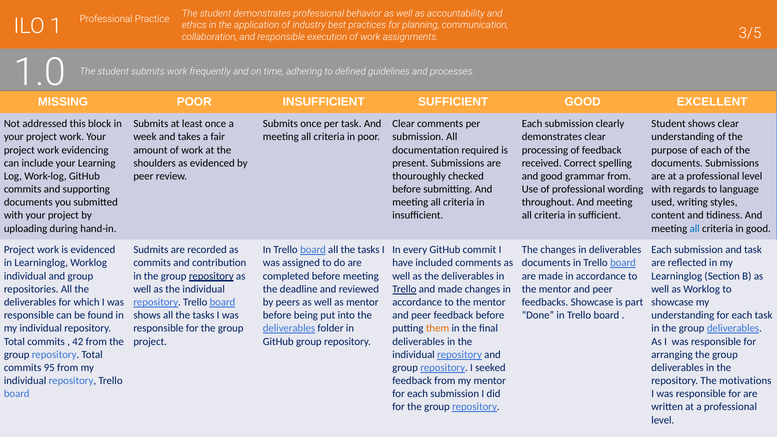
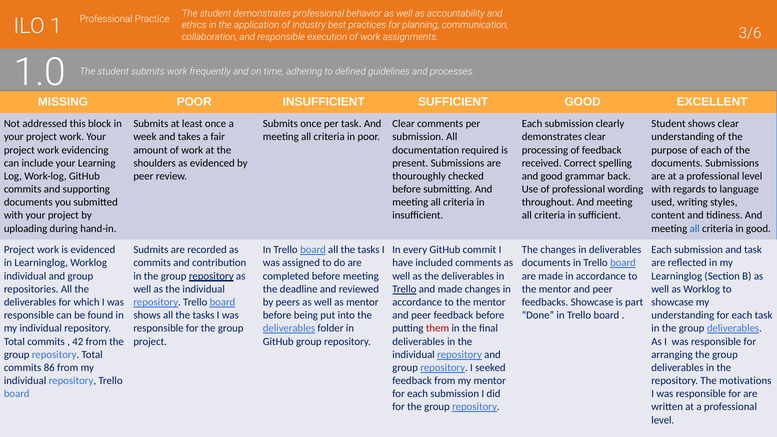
3/5: 3/5 -> 3/6
grammar from: from -> back
them colour: orange -> red
95: 95 -> 86
